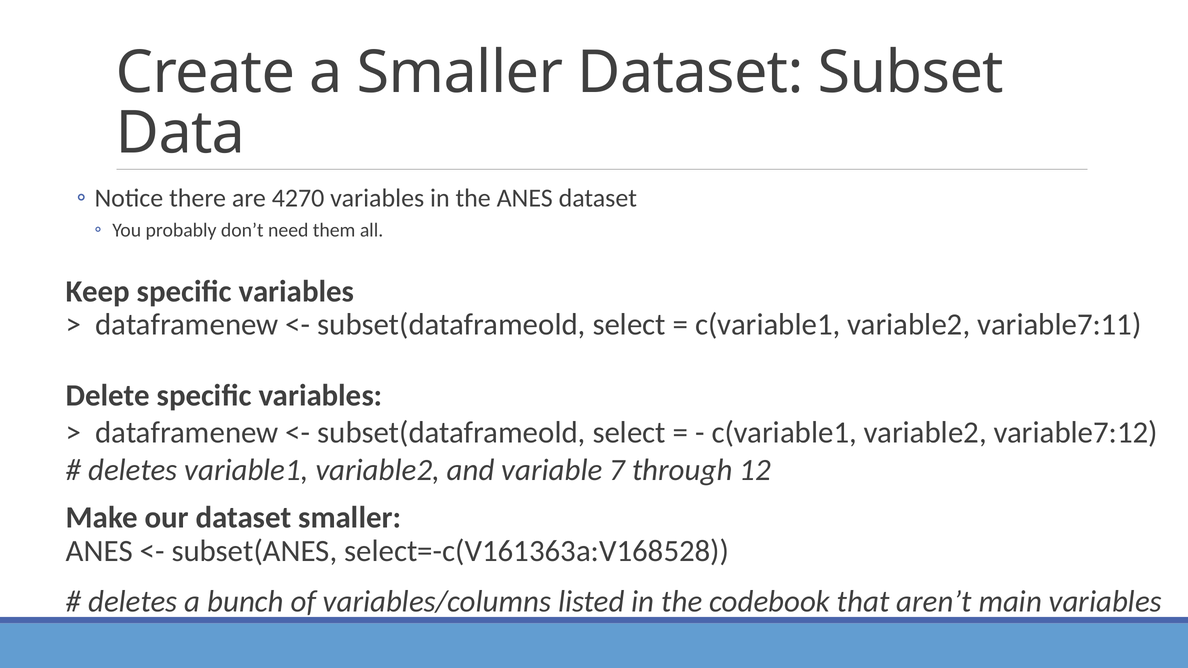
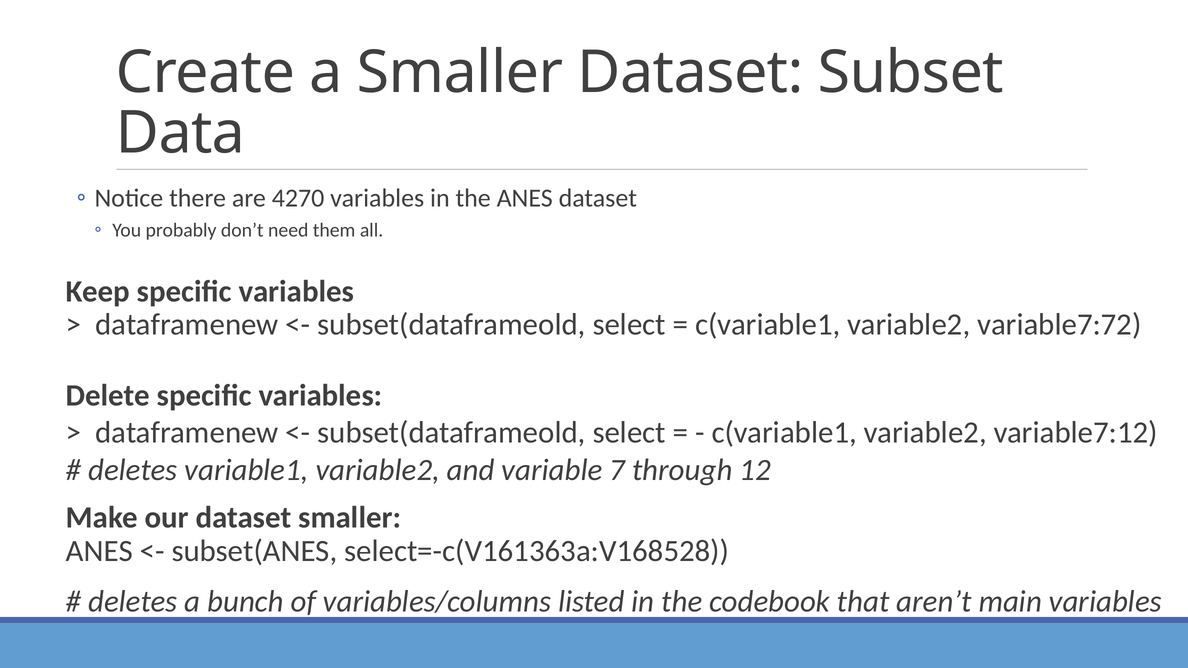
variable7:11: variable7:11 -> variable7:72
